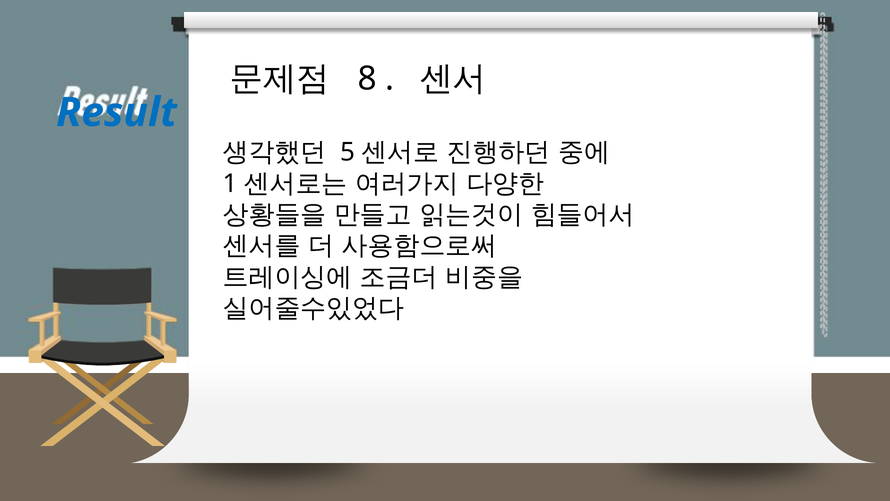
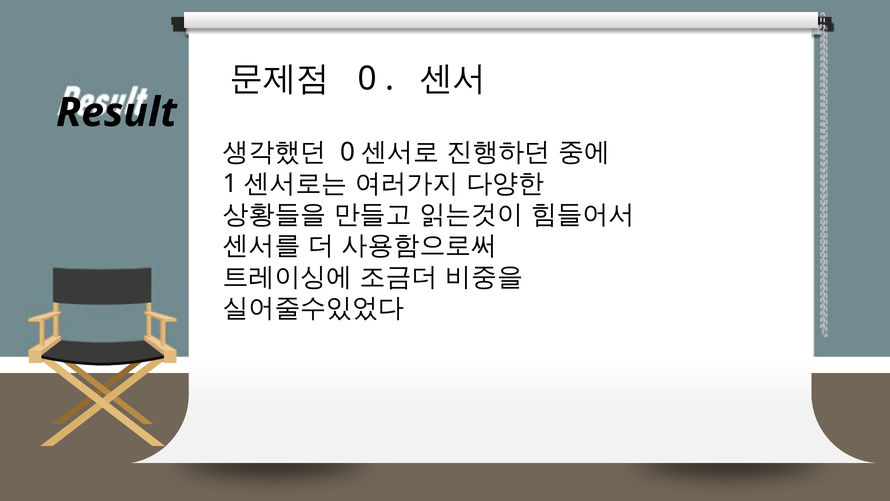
8 at (367, 79): 8 -> 0
Result colour: blue -> black
5 at (348, 152): 5 -> 0
